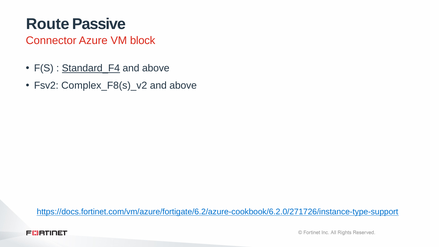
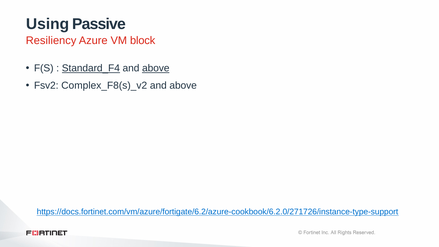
Route: Route -> Using
Connector: Connector -> Resiliency
above at (156, 68) underline: none -> present
